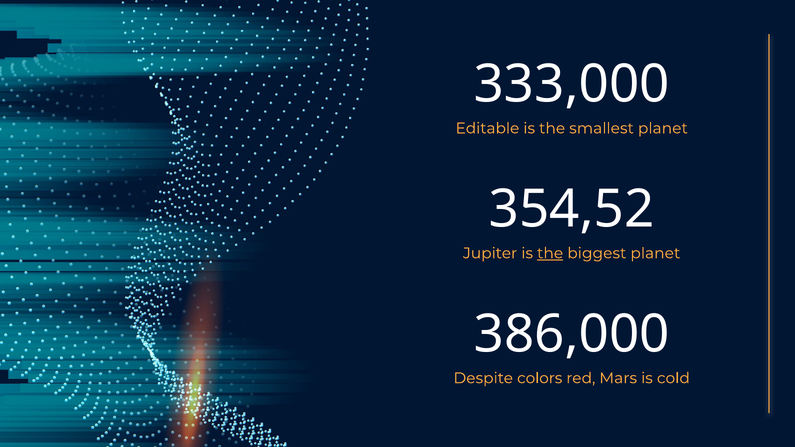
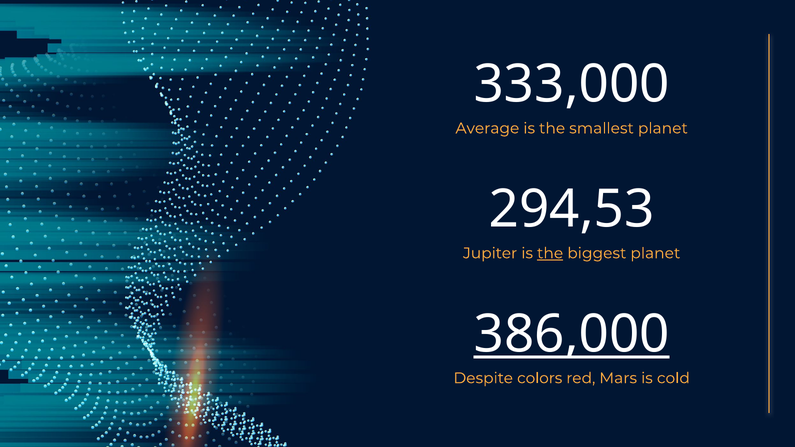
Editable: Editable -> Average
354,52: 354,52 -> 294,53
386,000 underline: none -> present
